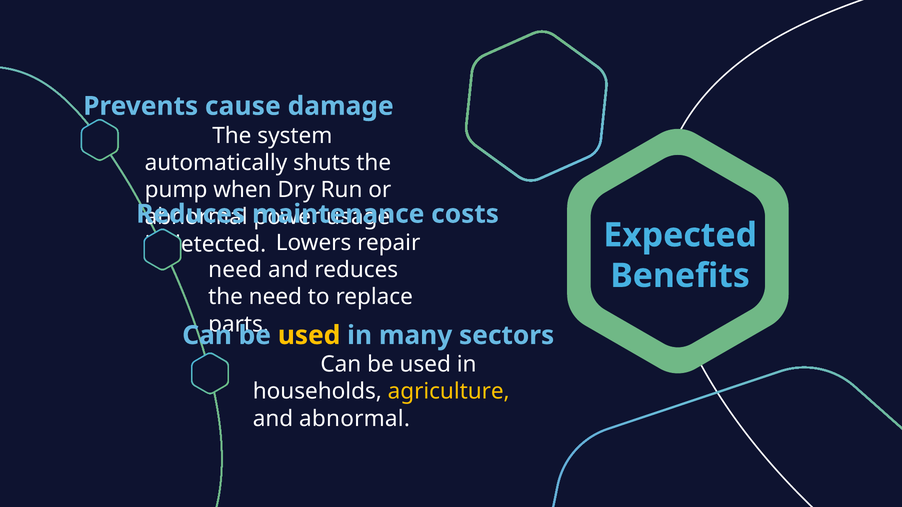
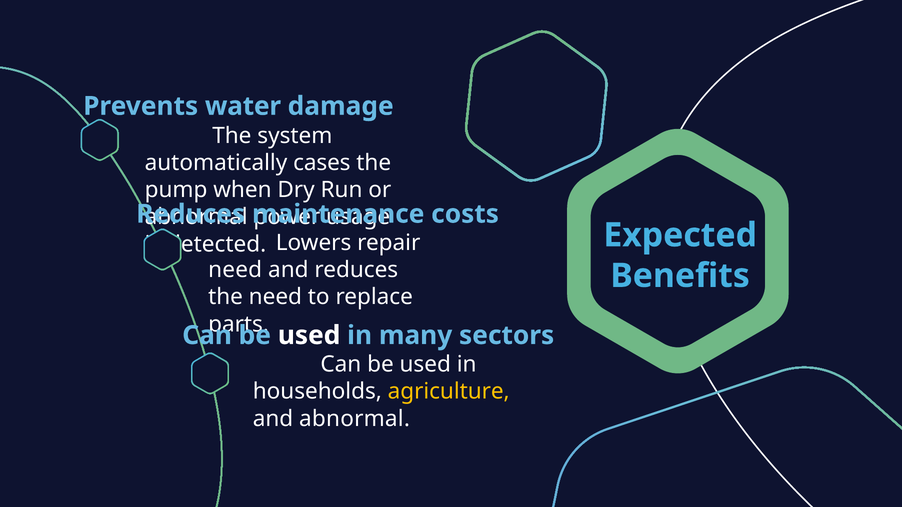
cause: cause -> water
shuts: shuts -> cases
used at (309, 336) colour: yellow -> white
